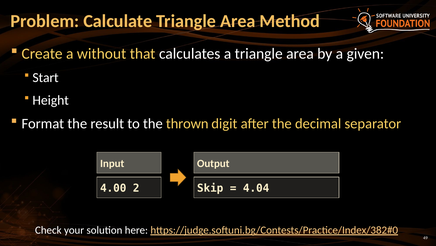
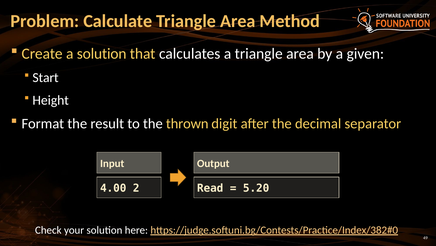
a without: without -> solution
Skip: Skip -> Read
4.04: 4.04 -> 5.20
